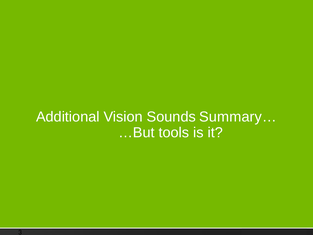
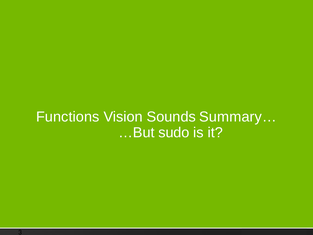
Additional: Additional -> Functions
tools: tools -> sudo
